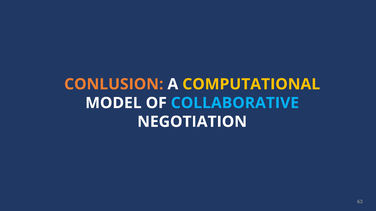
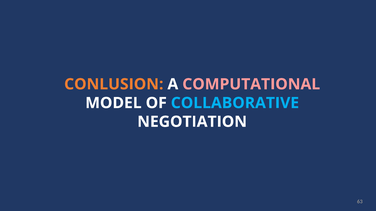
COMPUTATIONAL colour: yellow -> pink
